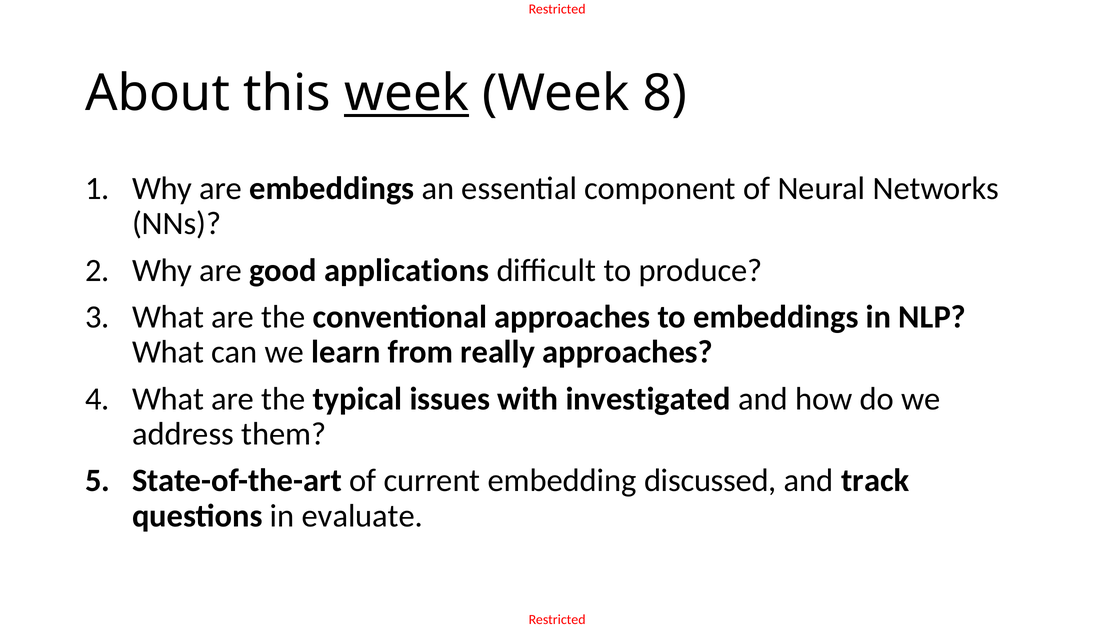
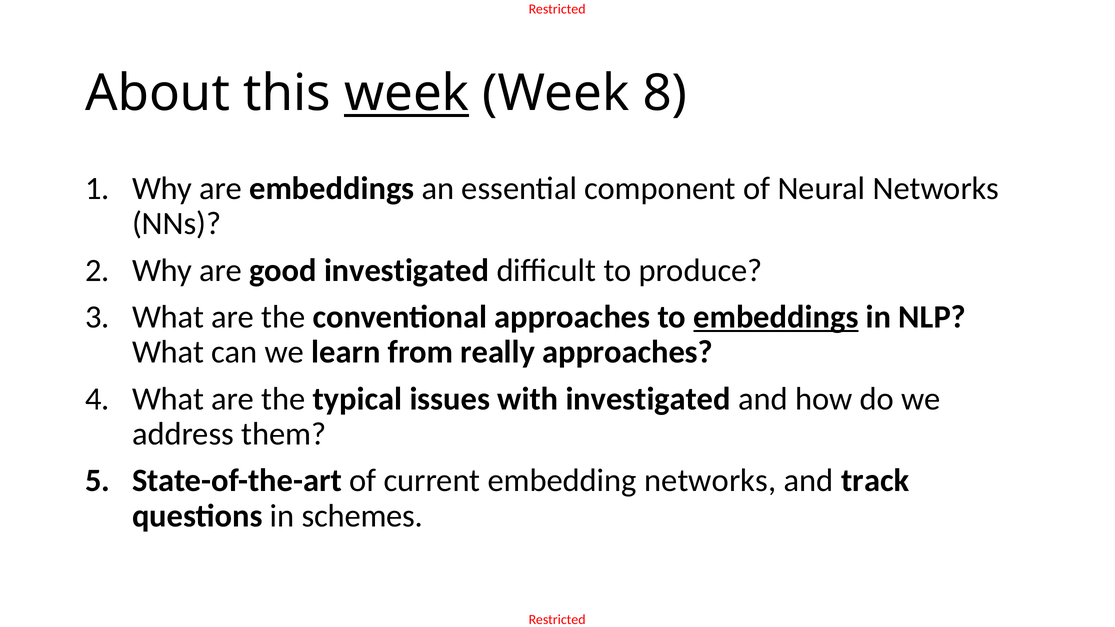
good applications: applications -> investigated
embeddings at (776, 317) underline: none -> present
embedding discussed: discussed -> networks
evaluate: evaluate -> schemes
